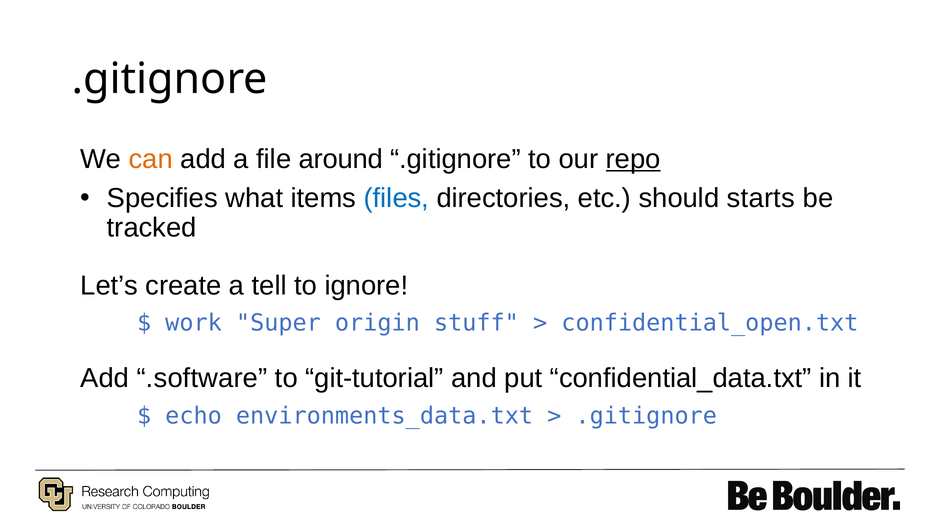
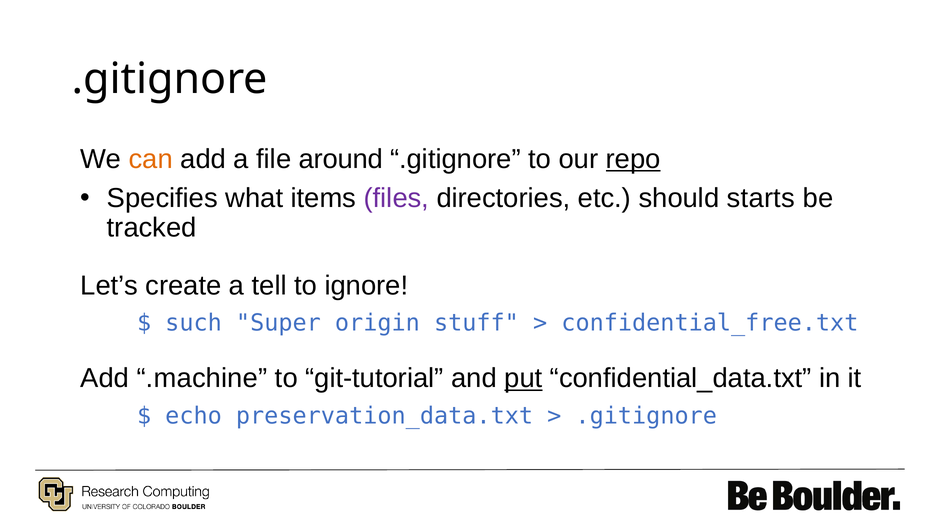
files colour: blue -> purple
work: work -> such
confidential_open.txt: confidential_open.txt -> confidential_free.txt
.software: .software -> .machine
put underline: none -> present
environments_data.txt: environments_data.txt -> preservation_data.txt
